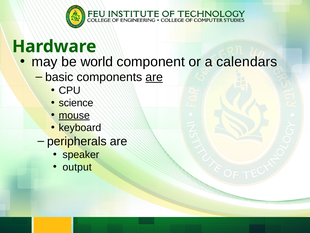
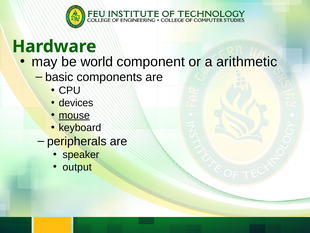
calendars: calendars -> arithmetic
are at (154, 77) underline: present -> none
science: science -> devices
